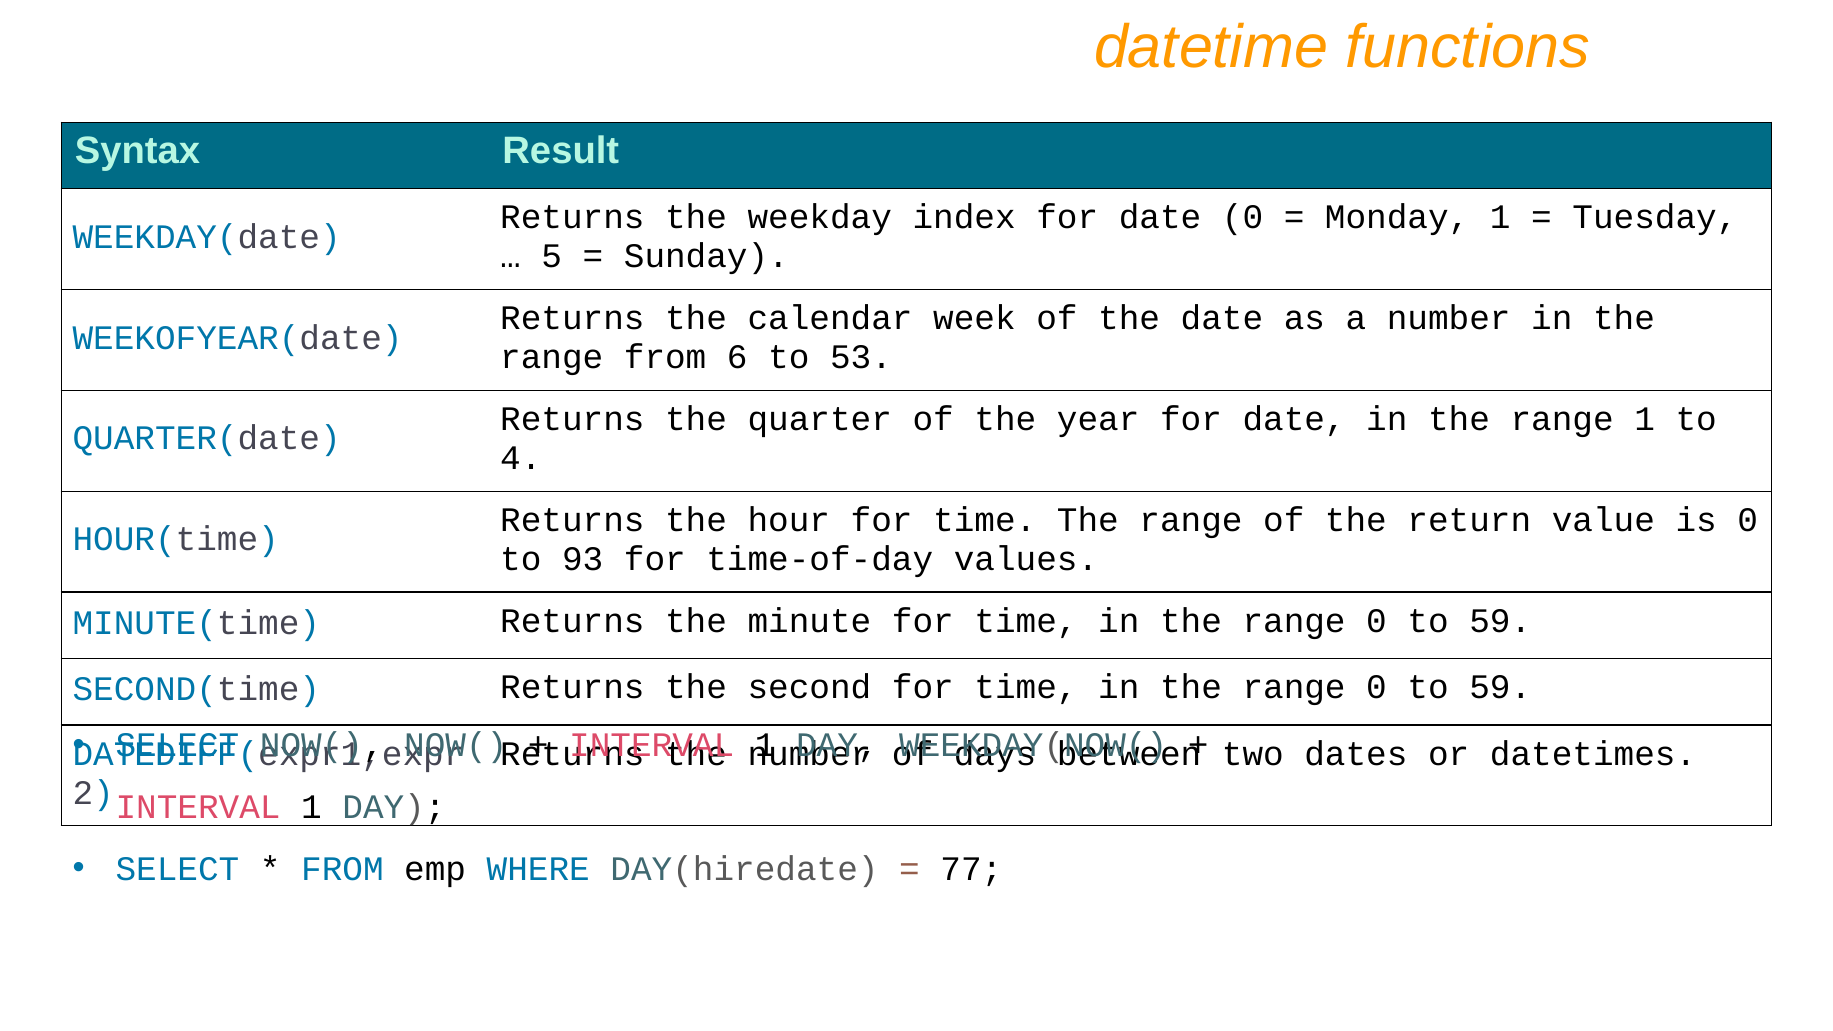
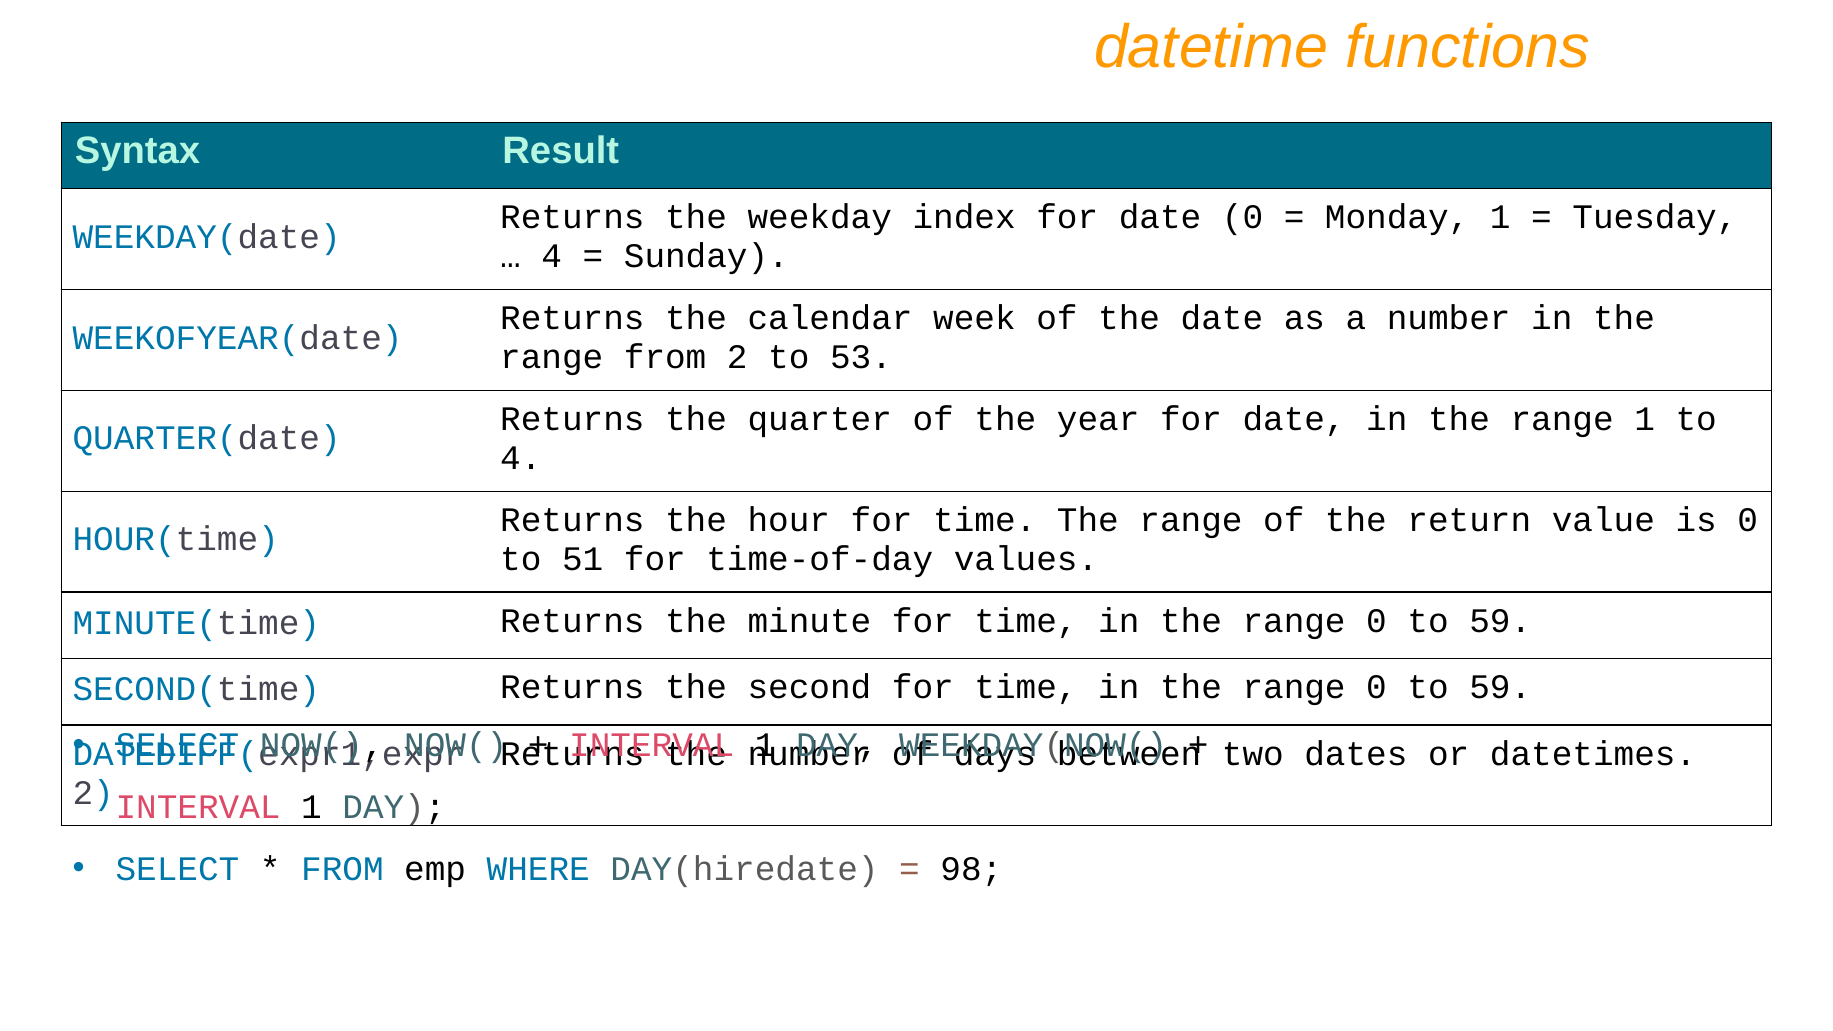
5 at (552, 256): 5 -> 4
from 6: 6 -> 2
93: 93 -> 51
77: 77 -> 98
